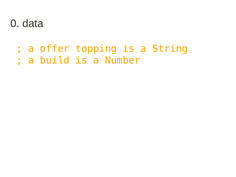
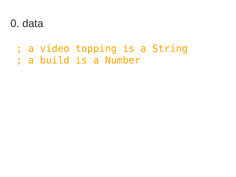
offer: offer -> video
